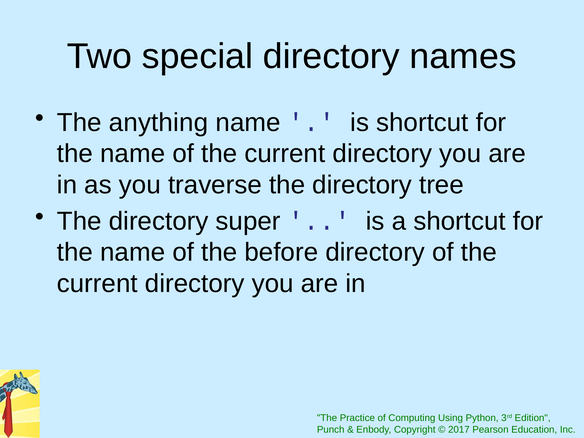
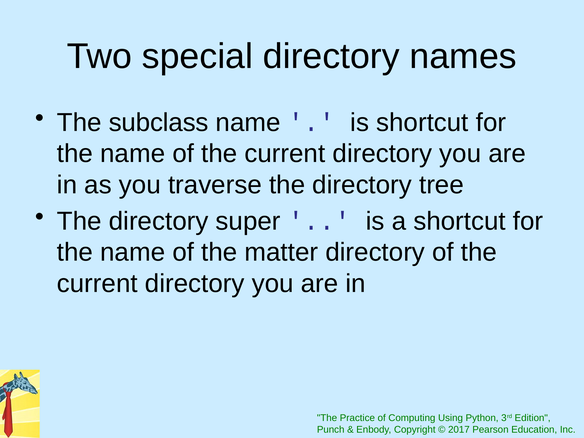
anything: anything -> subclass
before: before -> matter
